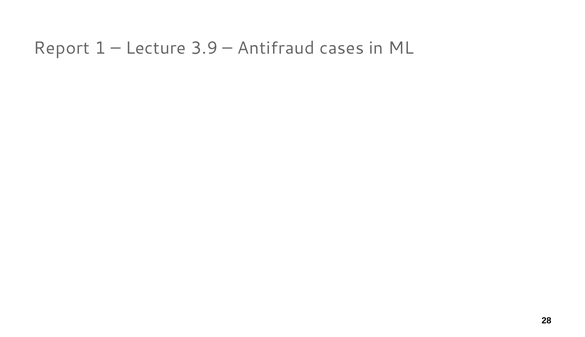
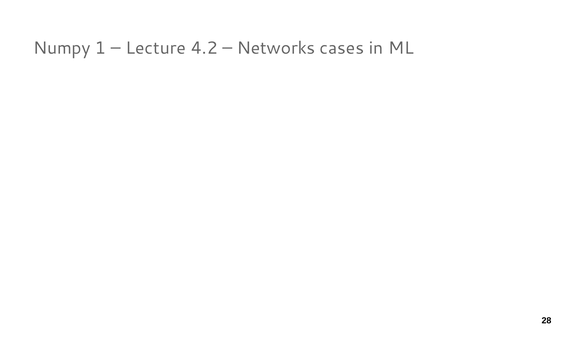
Report: Report -> Numpy
3.9: 3.9 -> 4.2
Antifraud: Antifraud -> Networks
